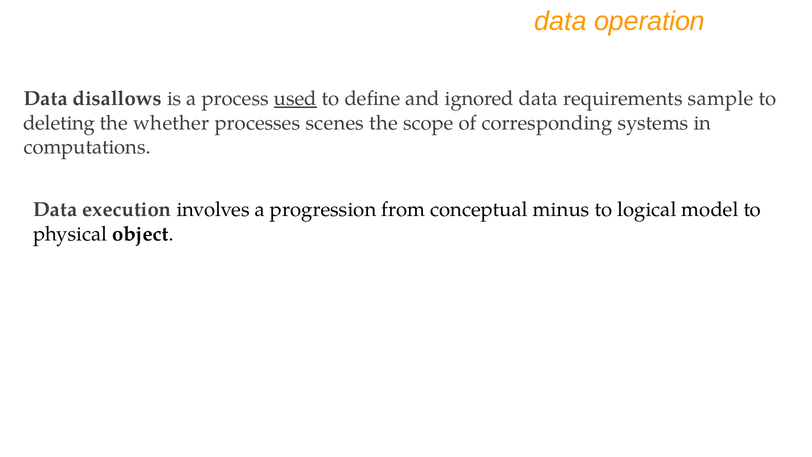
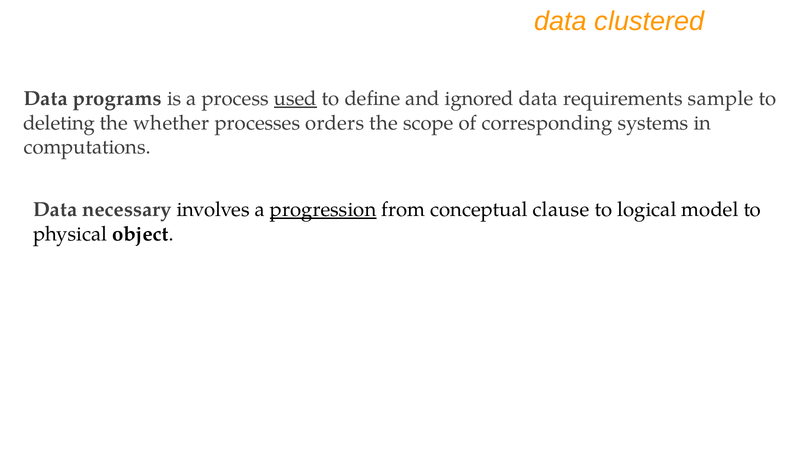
operation: operation -> clustered
disallows: disallows -> programs
scenes: scenes -> orders
execution: execution -> necessary
progression underline: none -> present
minus: minus -> clause
